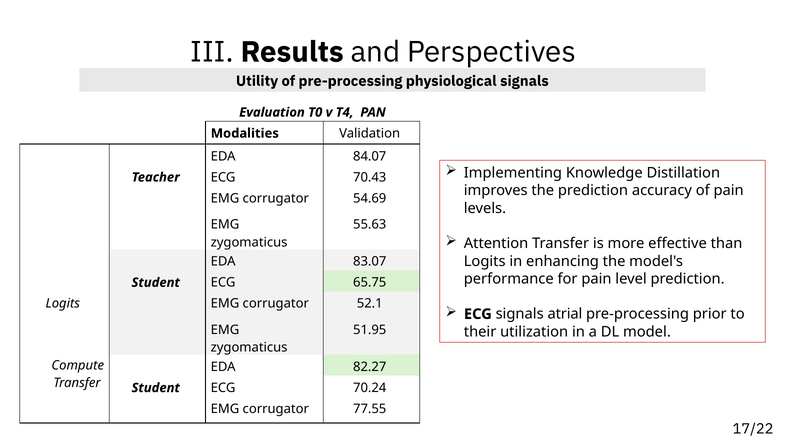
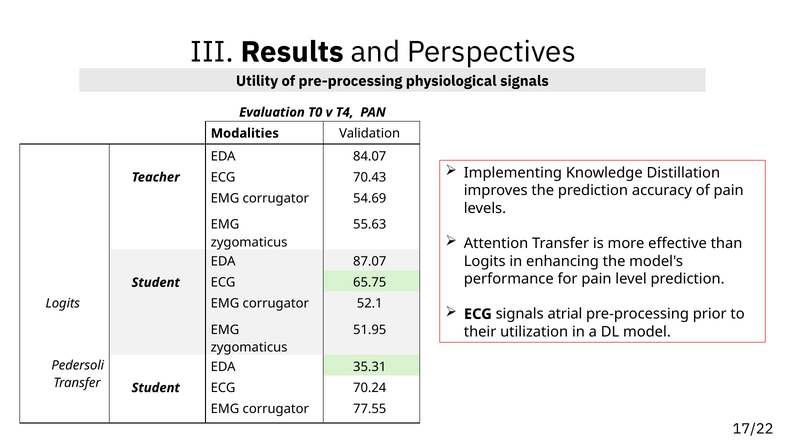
83.07: 83.07 -> 87.07
Compute: Compute -> Pedersoli
82.27: 82.27 -> 35.31
